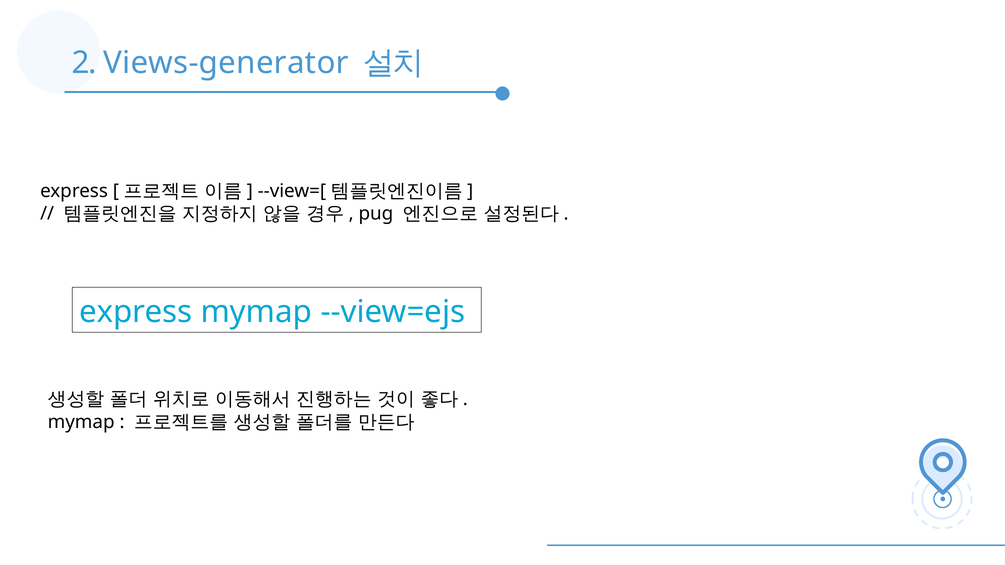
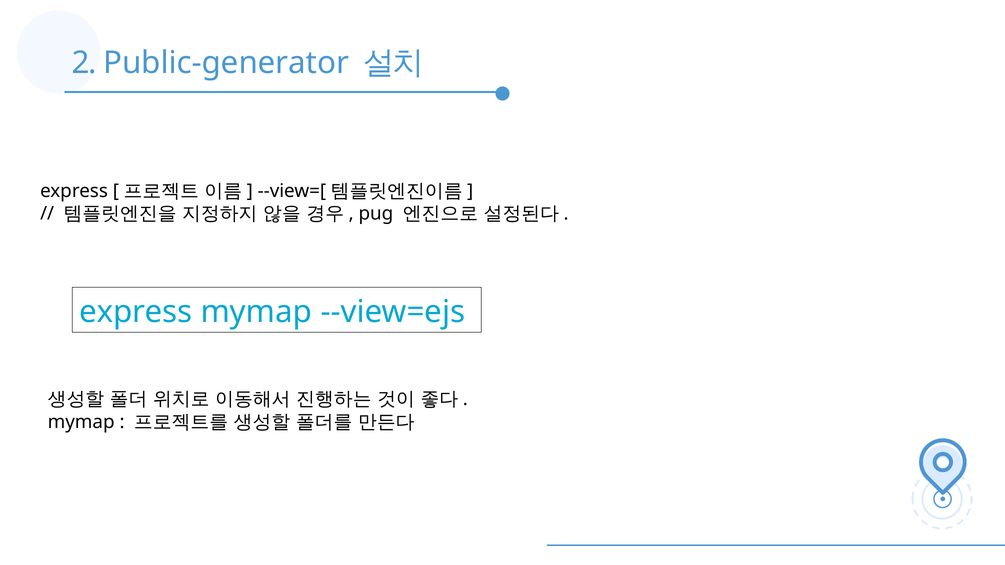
Views-generator: Views-generator -> Public-generator
